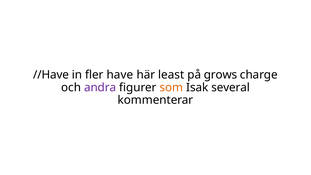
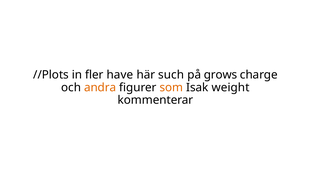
//Have: //Have -> //Plots
least: least -> such
andra colour: purple -> orange
several: several -> weight
